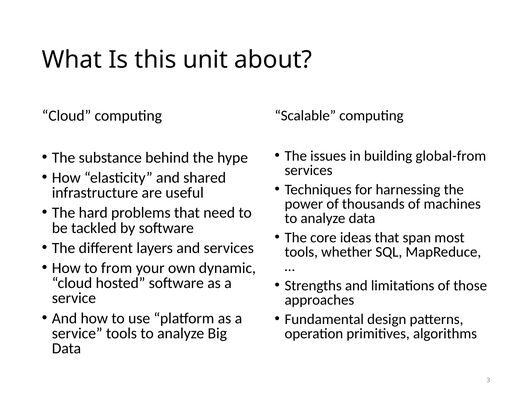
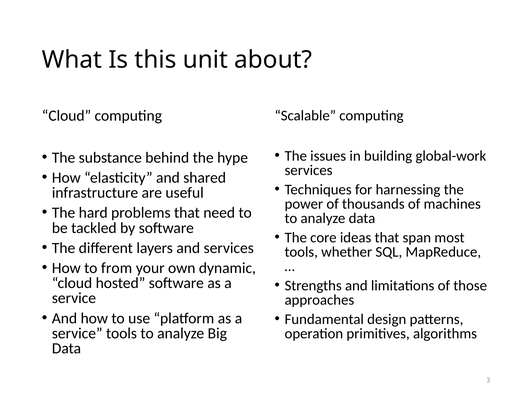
global-from: global-from -> global-work
